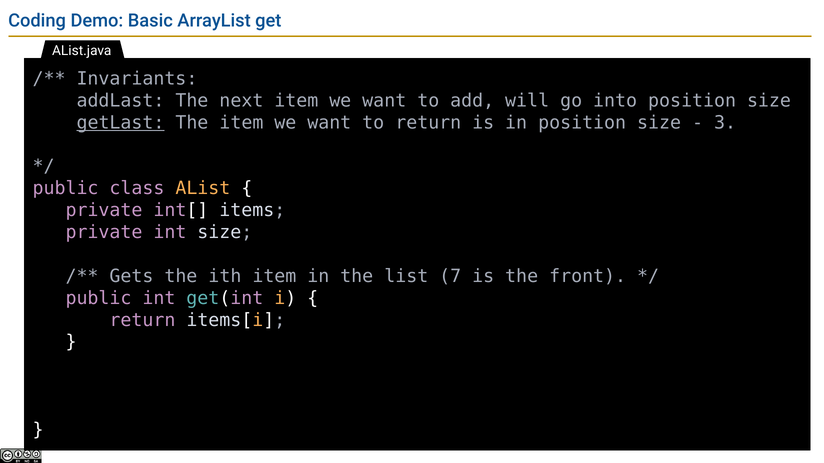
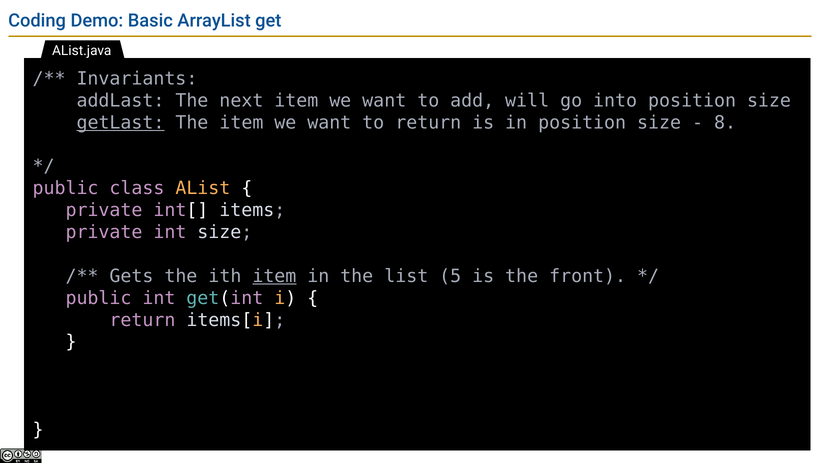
3: 3 -> 8
item at (274, 276) underline: none -> present
7: 7 -> 5
